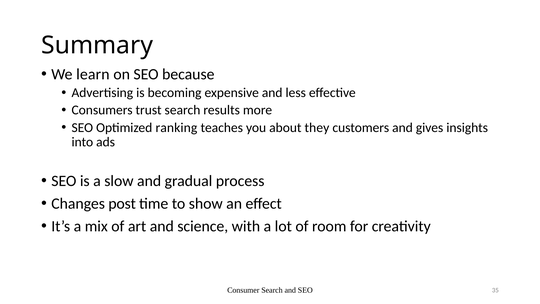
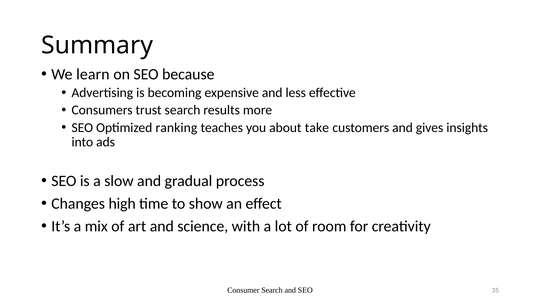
they: they -> take
post: post -> high
